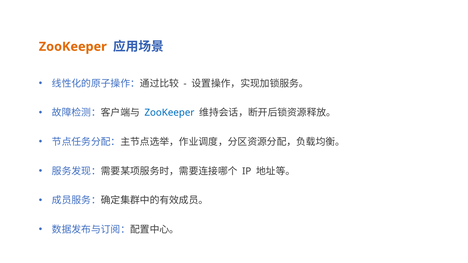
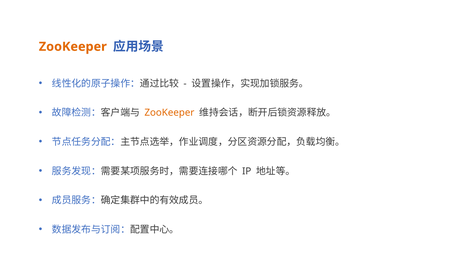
ZooKeeper at (169, 113) colour: blue -> orange
